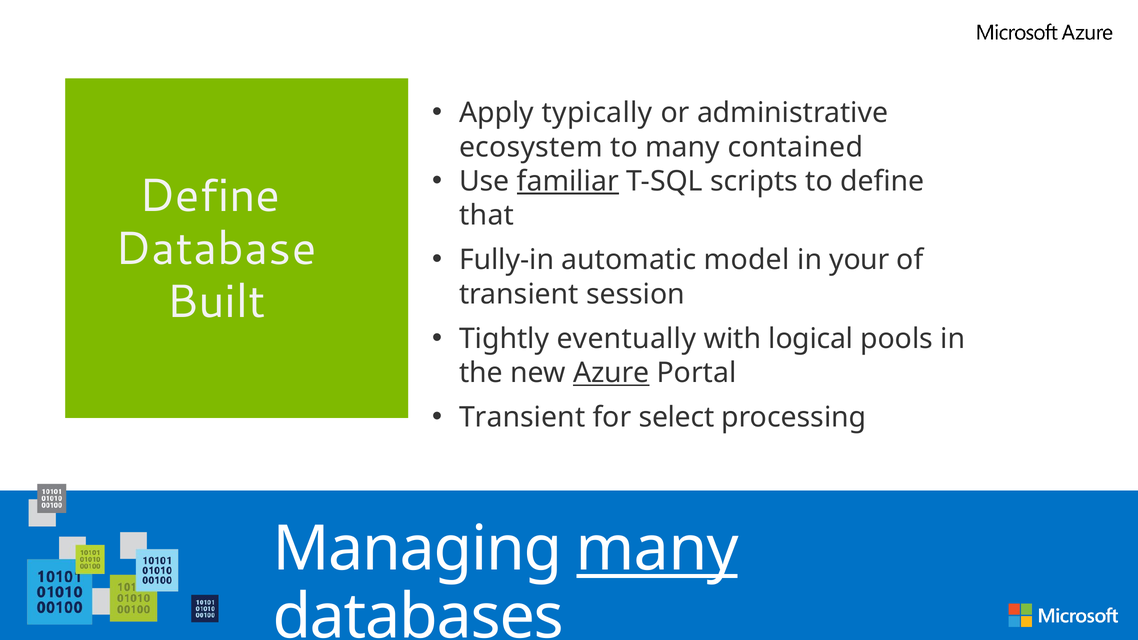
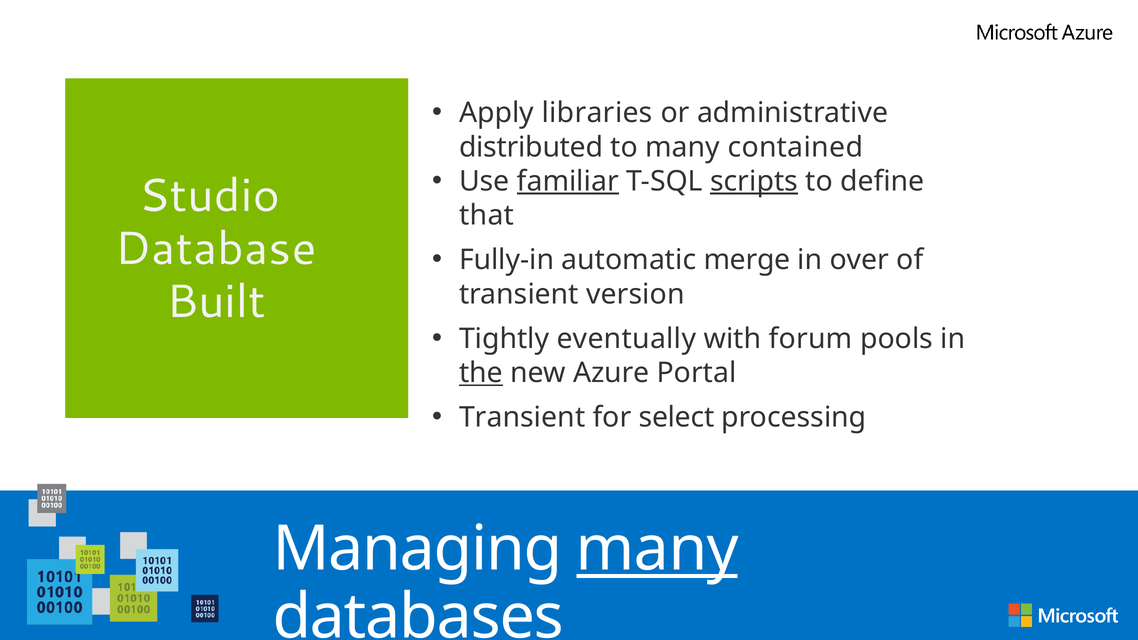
typically: typically -> libraries
ecosystem: ecosystem -> distributed
scripts underline: none -> present
Define at (210, 196): Define -> Studio
model: model -> merge
your: your -> over
session: session -> version
logical: logical -> forum
the underline: none -> present
Azure underline: present -> none
